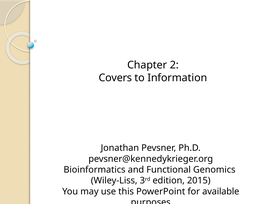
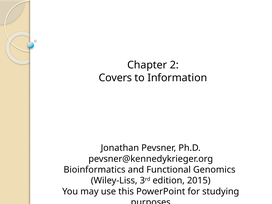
available: available -> studying
